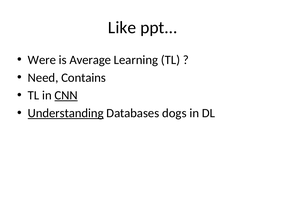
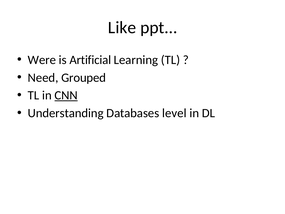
Average: Average -> Artificial
Contains: Contains -> Grouped
Understanding underline: present -> none
dogs: dogs -> level
